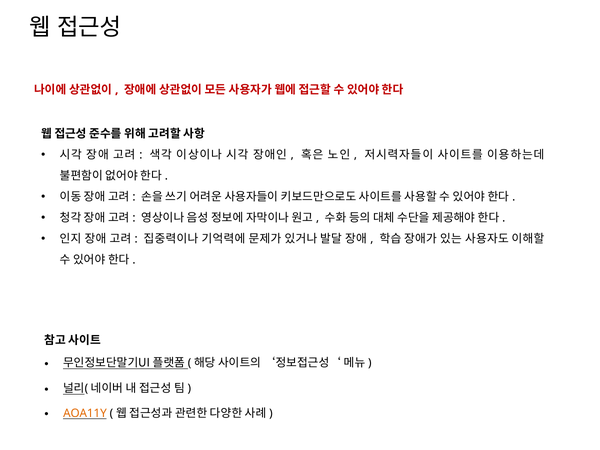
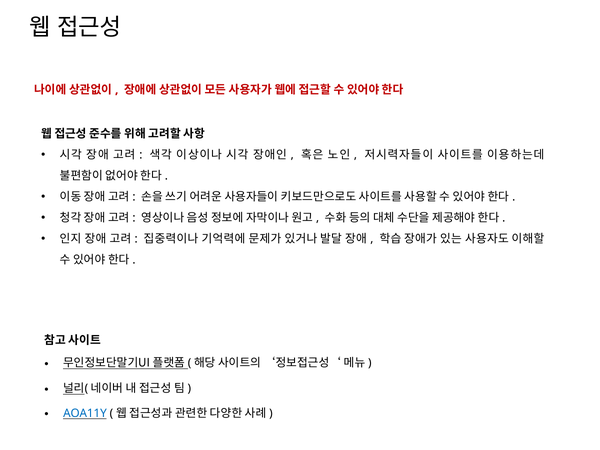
AOA11Y colour: orange -> blue
